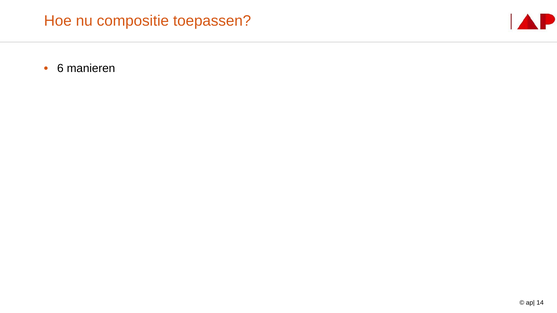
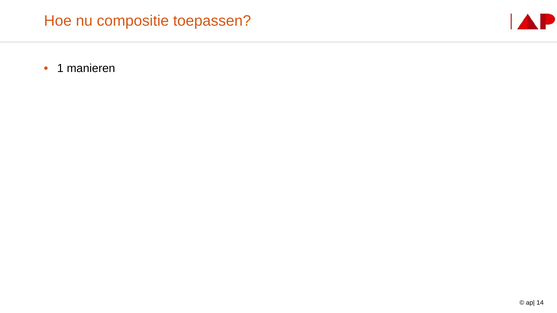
6: 6 -> 1
